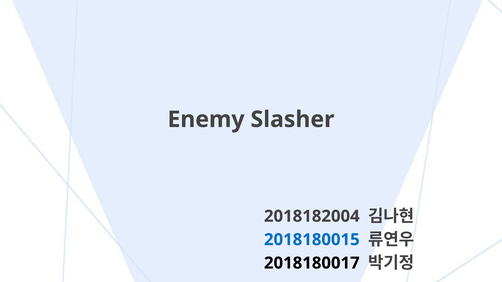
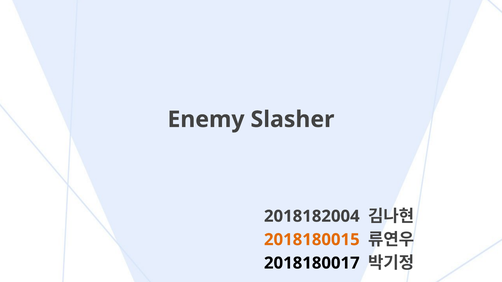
2018180015 colour: blue -> orange
